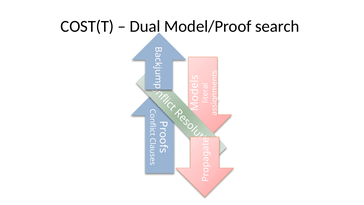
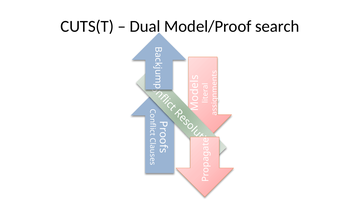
COST(T: COST(T -> CUTS(T
